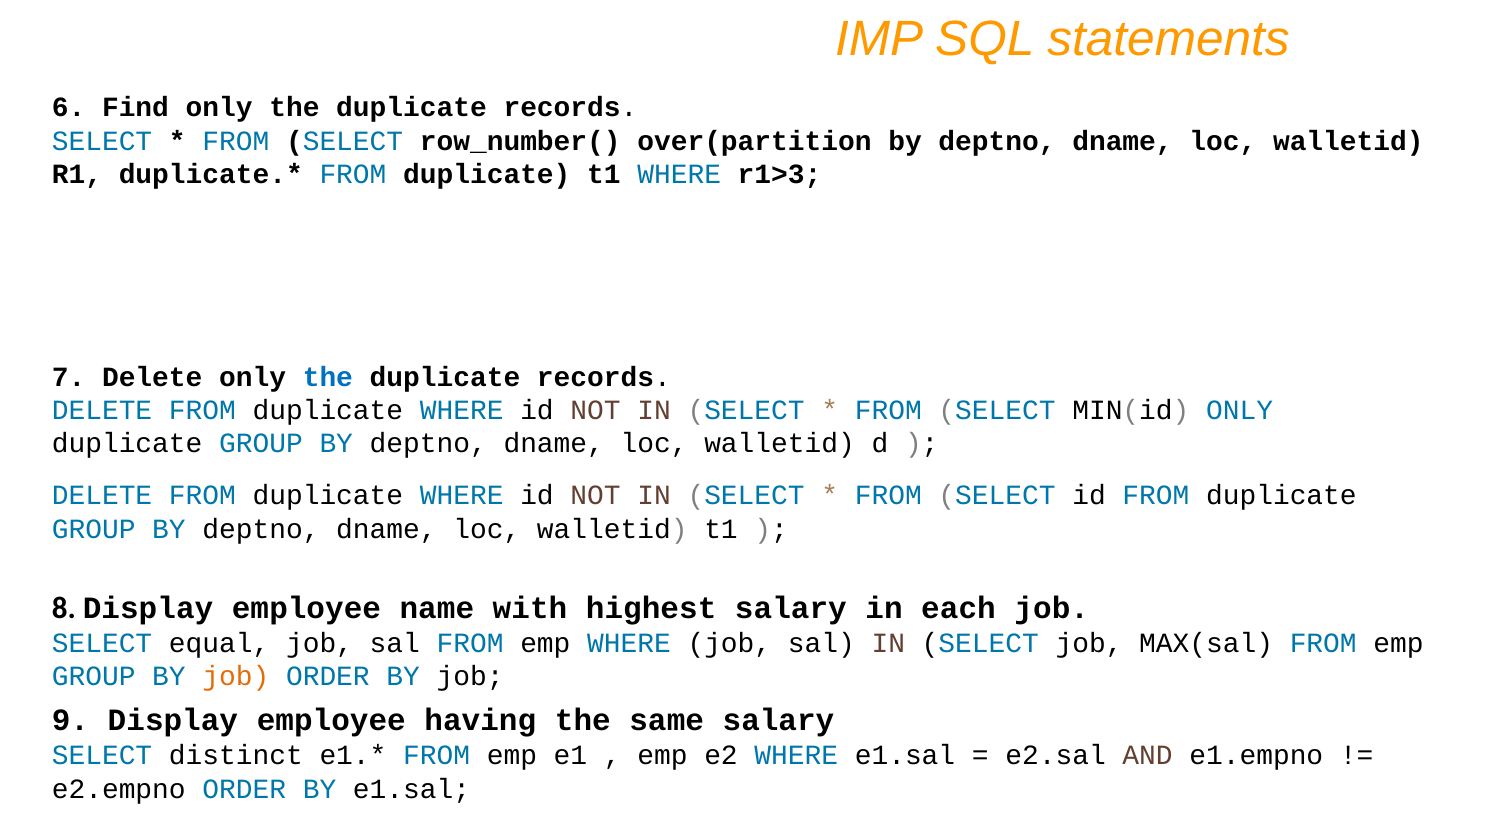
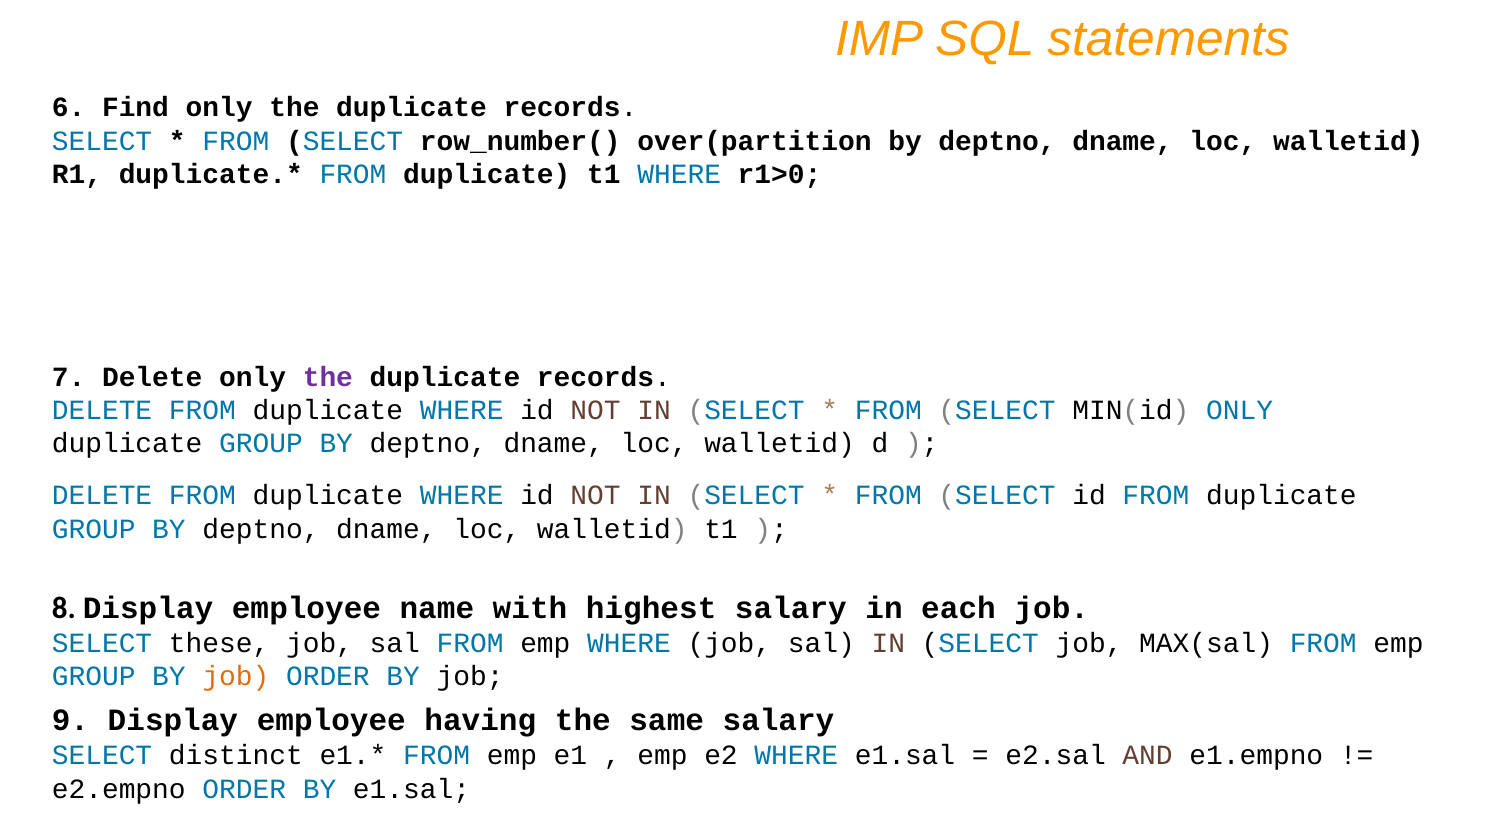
r1>3: r1>3 -> r1>0
the at (328, 377) colour: blue -> purple
equal: equal -> these
